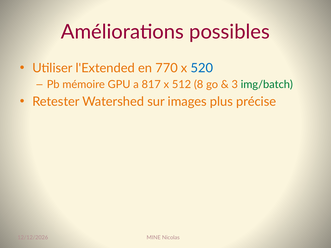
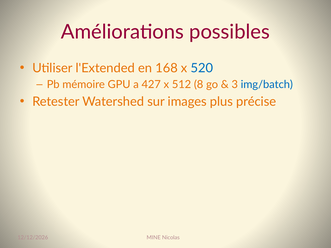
770: 770 -> 168
817: 817 -> 427
img/batch colour: green -> blue
